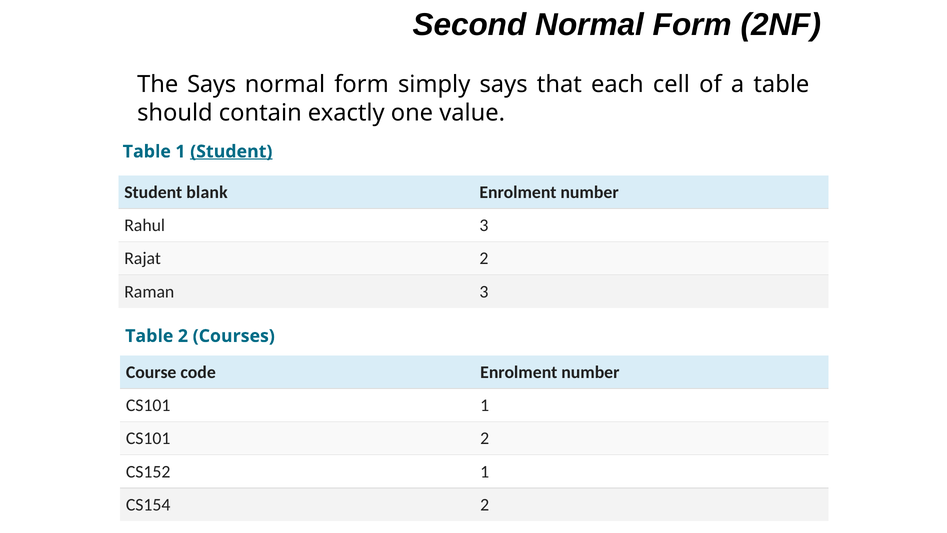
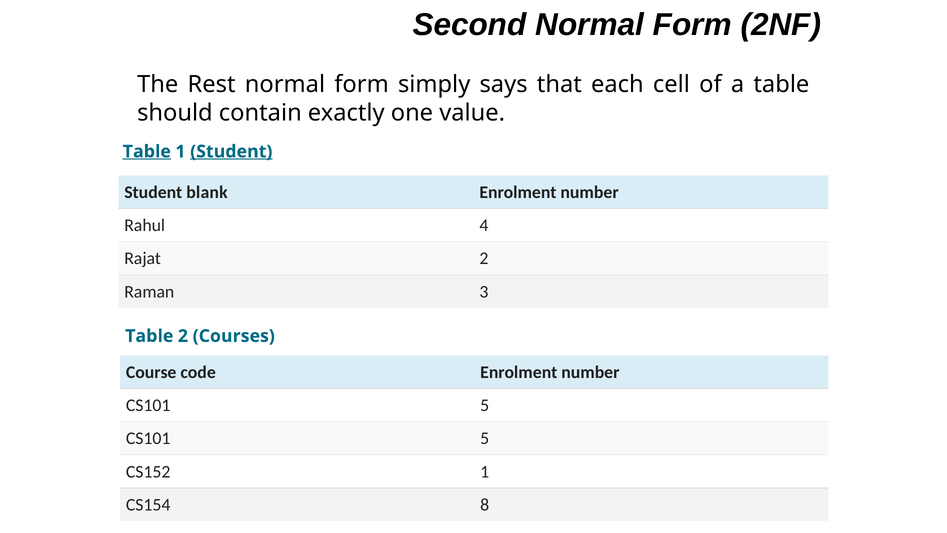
The Says: Says -> Rest
Table at (147, 152) underline: none -> present
Rahul 3: 3 -> 4
1 at (485, 405): 1 -> 5
2 at (485, 438): 2 -> 5
CS154 2: 2 -> 8
